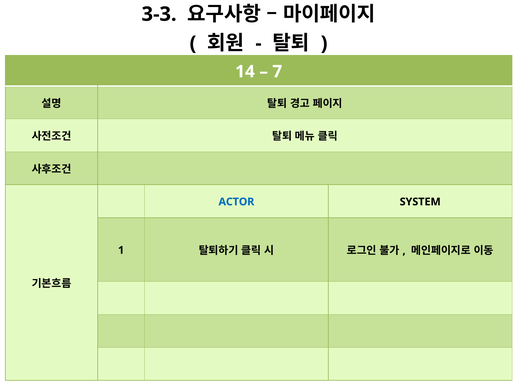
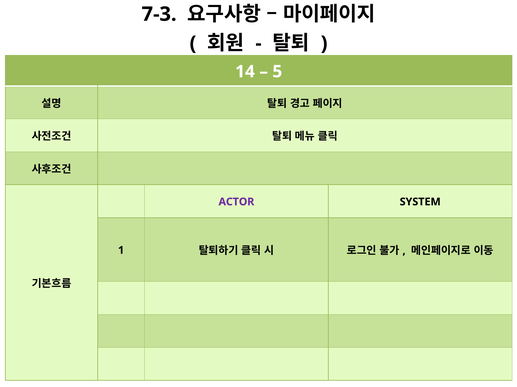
3-3: 3-3 -> 7-3
7: 7 -> 5
ACTOR colour: blue -> purple
